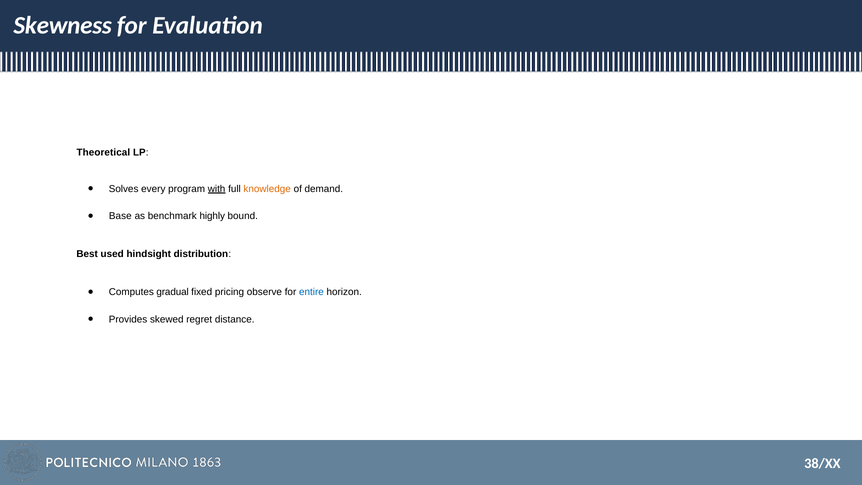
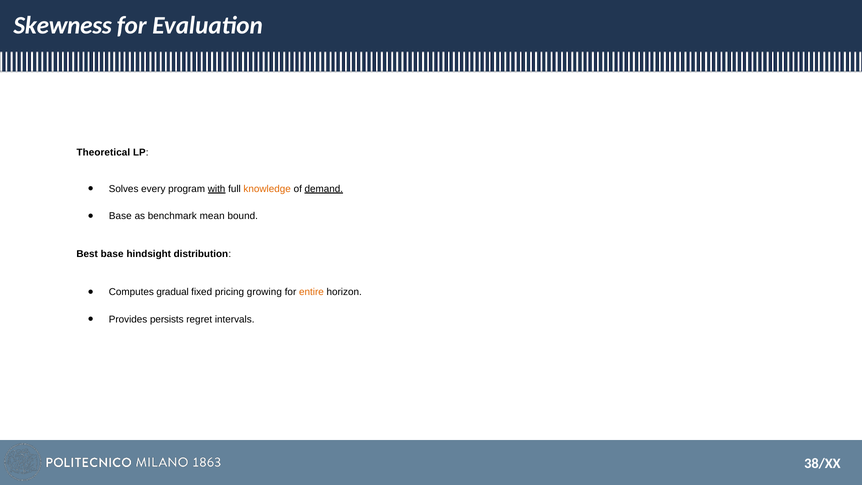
demand underline: none -> present
highly: highly -> mean
Best used: used -> base
observe: observe -> growing
entire colour: blue -> orange
skewed: skewed -> persists
distance: distance -> intervals
